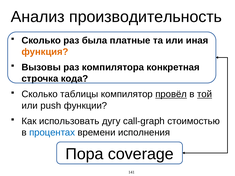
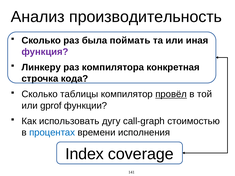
платные: платные -> поймать
функция colour: orange -> purple
Вызовы: Вызовы -> Линкеру
той underline: present -> none
push: push -> gprof
Пора: Пора -> Index
